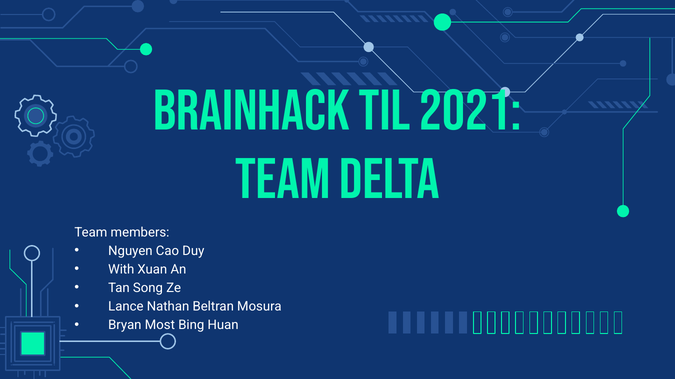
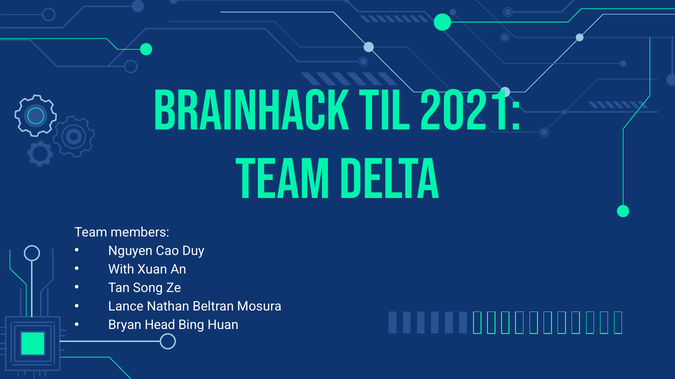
Most: Most -> Head
